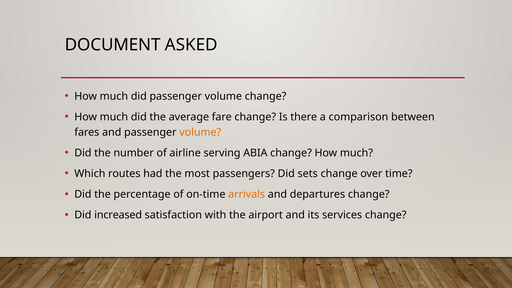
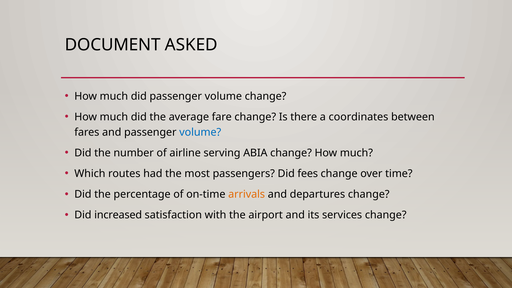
comparison: comparison -> coordinates
volume at (200, 132) colour: orange -> blue
sets: sets -> fees
